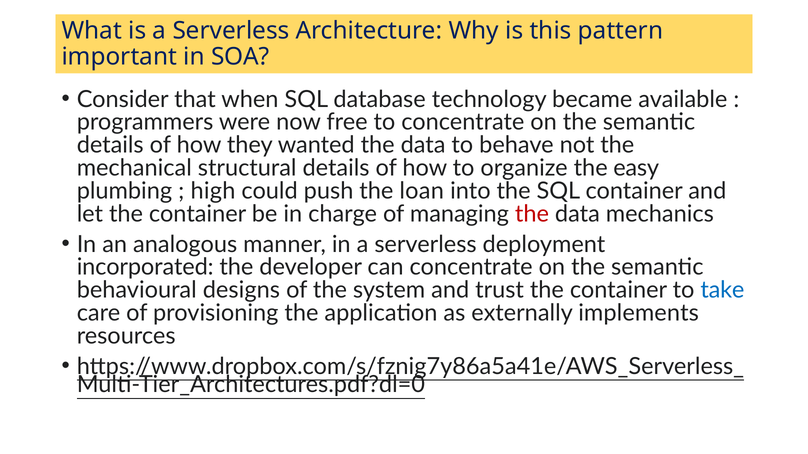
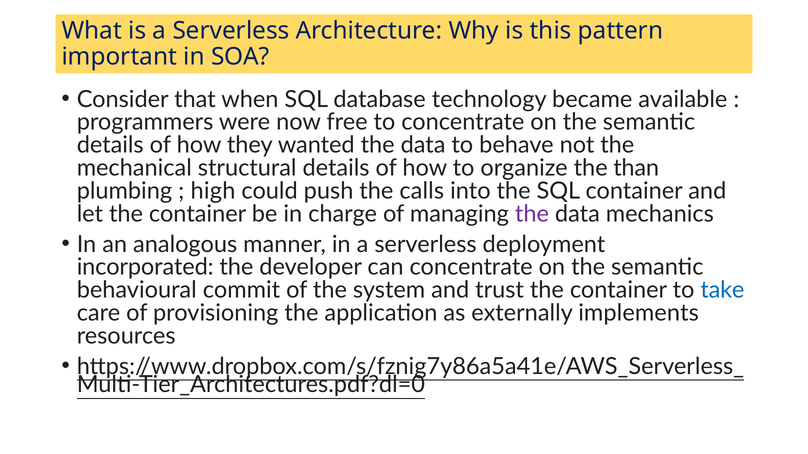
easy: easy -> than
loan: loan -> calls
the at (532, 214) colour: red -> purple
designs: designs -> commit
